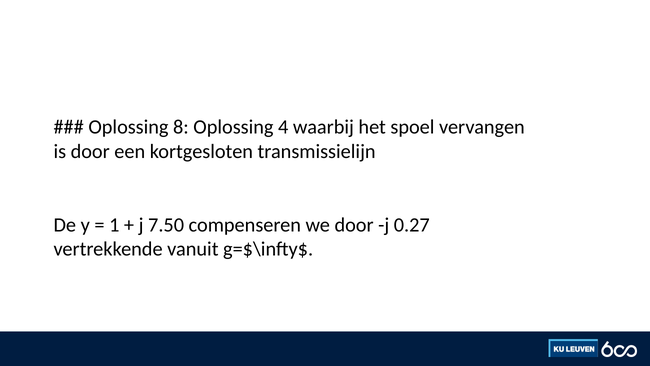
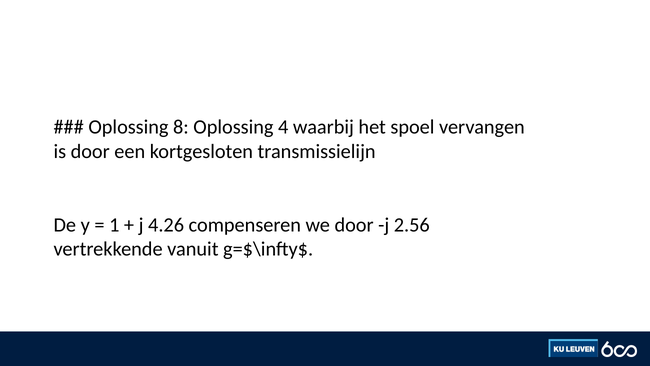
7.50: 7.50 -> 4.26
0.27: 0.27 -> 2.56
